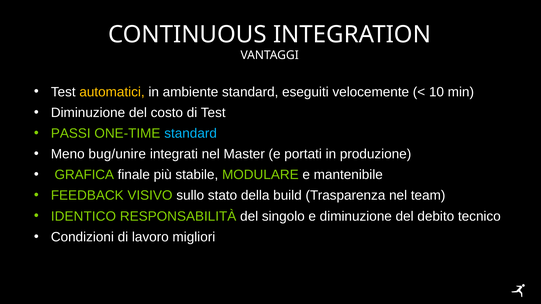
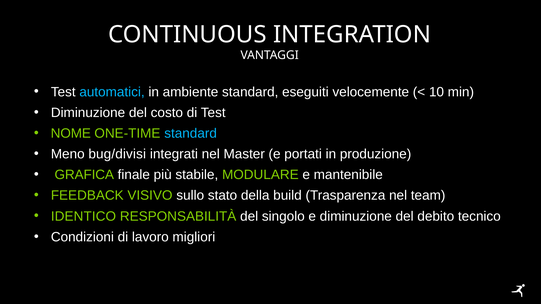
automatici colour: yellow -> light blue
PASSI: PASSI -> NOME
bug/unire: bug/unire -> bug/divisi
